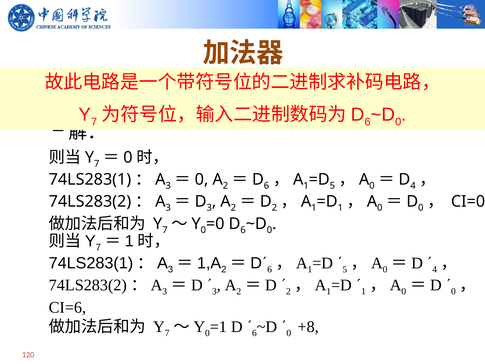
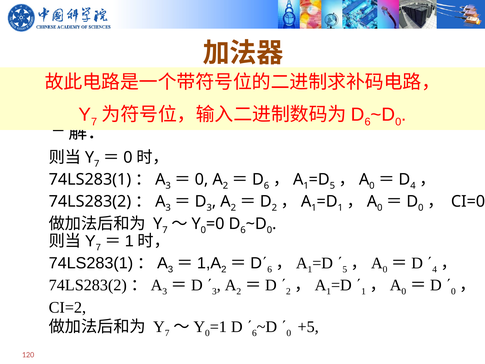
CI=6: CI=6 -> CI=2
+8: +8 -> +5
